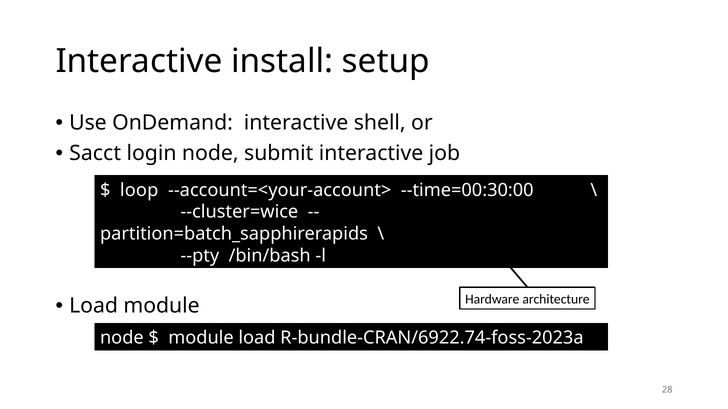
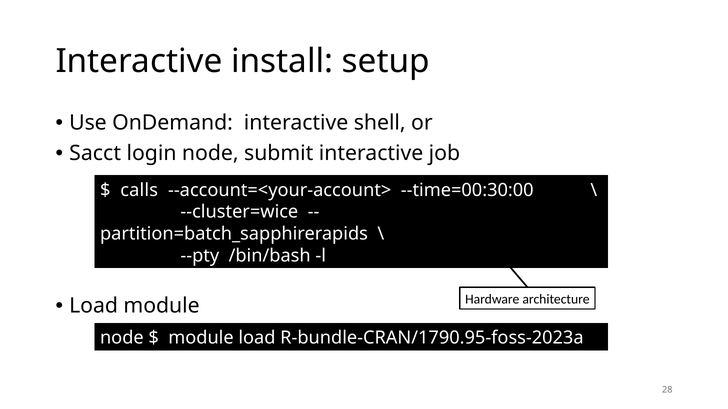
loop: loop -> calls
R-bundle-CRAN/6922.74-foss-2023a: R-bundle-CRAN/6922.74-foss-2023a -> R-bundle-CRAN/1790.95-foss-2023a
